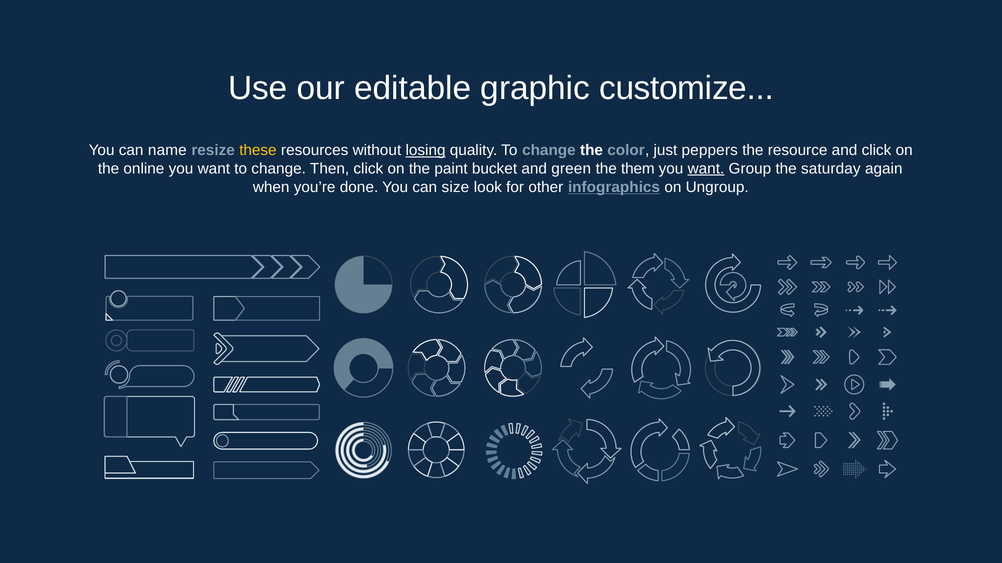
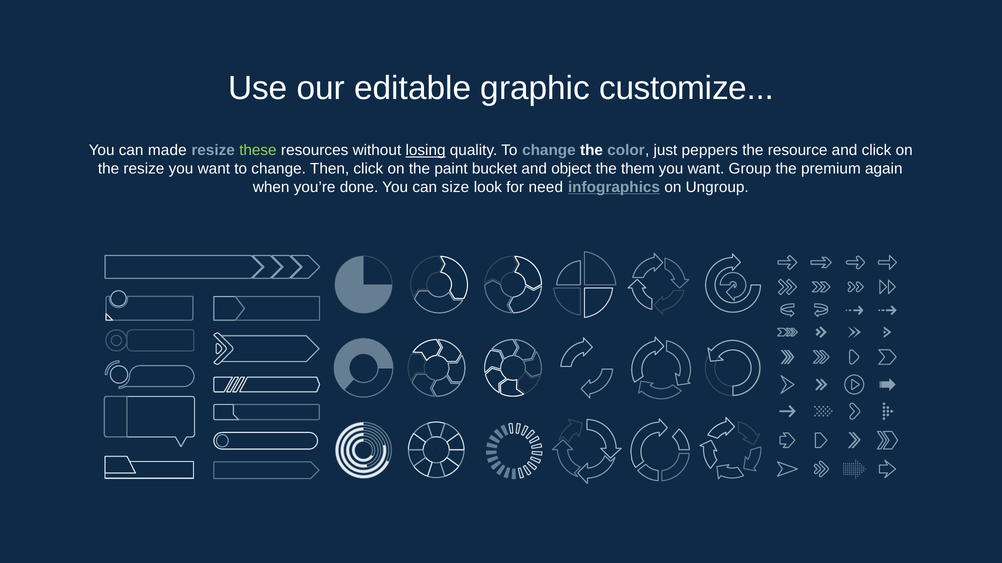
name: name -> made
these colour: yellow -> light green
the online: online -> resize
green: green -> object
want at (706, 169) underline: present -> none
saturday: saturday -> premium
other: other -> need
